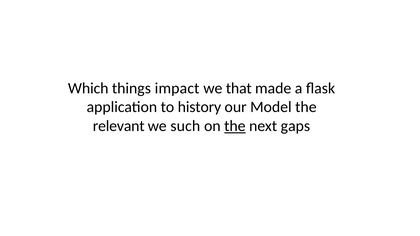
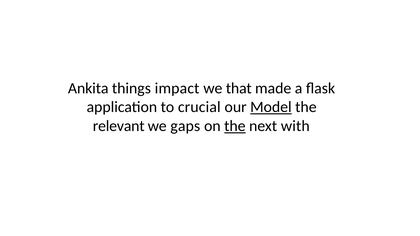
Which: Which -> Ankita
history: history -> crucial
Model underline: none -> present
such: such -> gaps
gaps: gaps -> with
